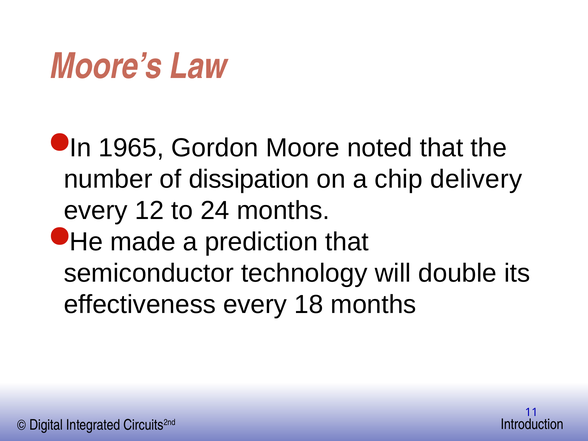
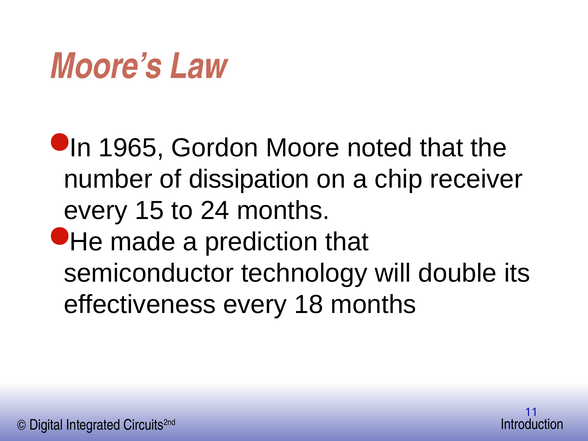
delivery: delivery -> receiver
12: 12 -> 15
